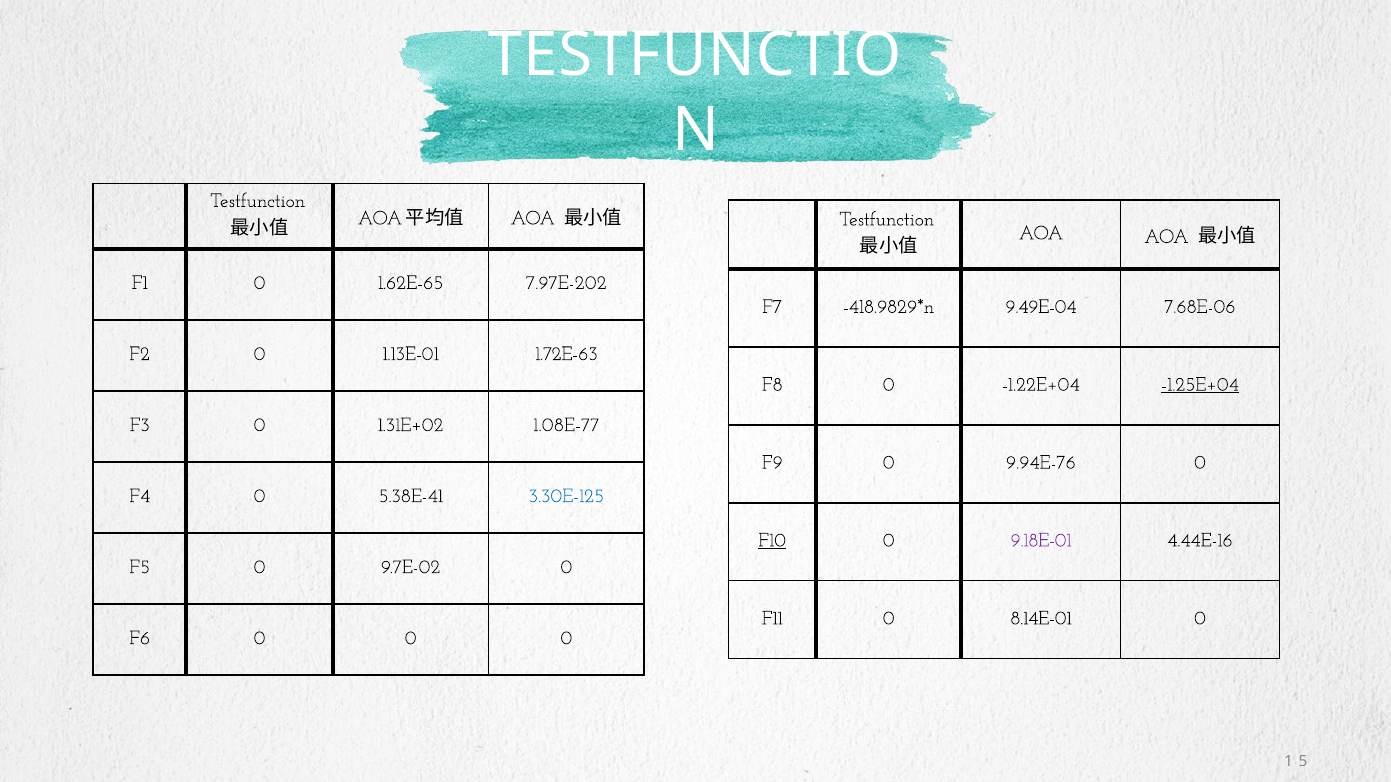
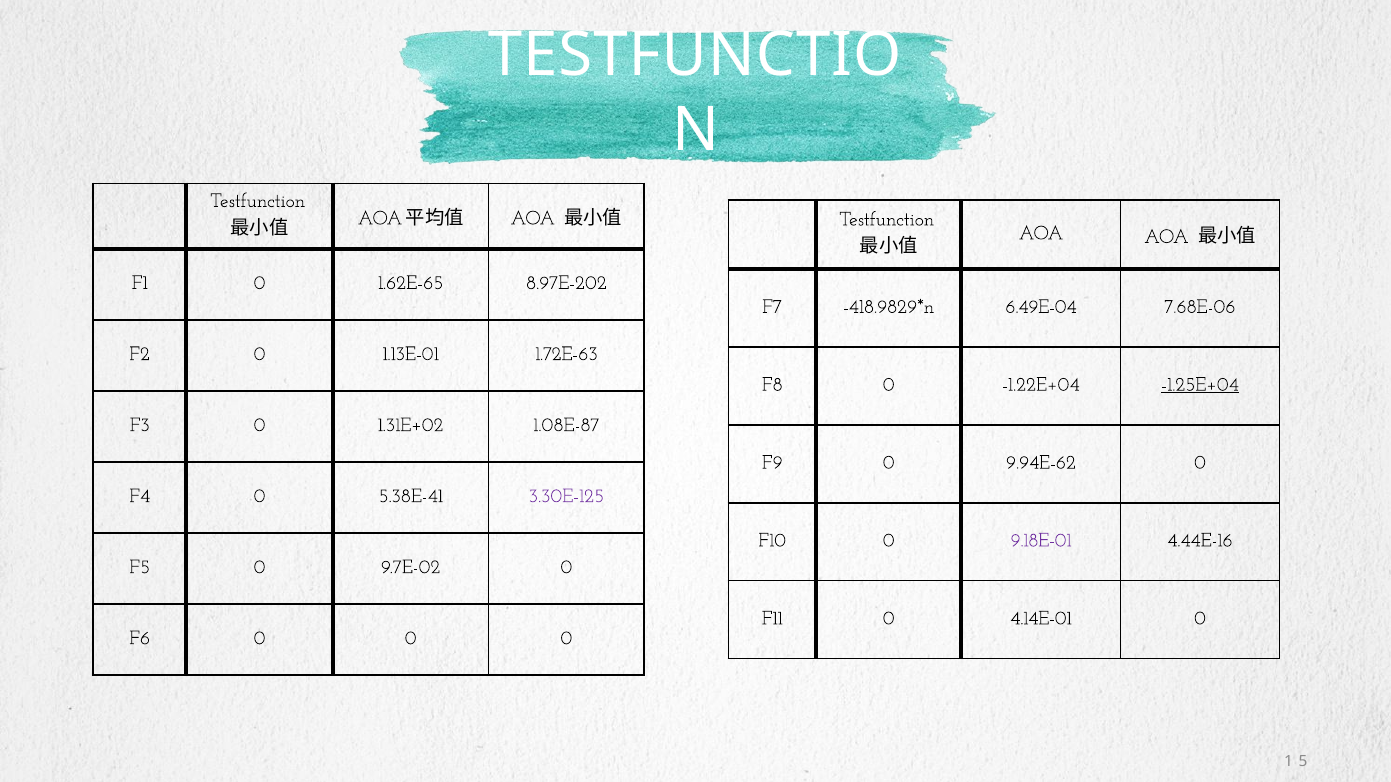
7.97E-202: 7.97E-202 -> 8.97E-202
9.49E-04: 9.49E-04 -> 6.49E-04
1.08E-77: 1.08E-77 -> 1.08E-87
9.94E-76: 9.94E-76 -> 9.94E-62
3.30E-125 colour: blue -> purple
F10 underline: present -> none
8.14E-01: 8.14E-01 -> 4.14E-01
